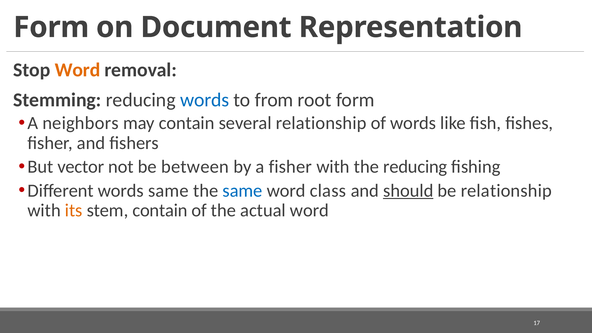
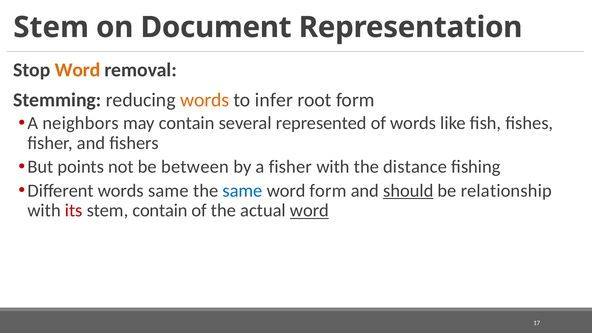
Form at (51, 27): Form -> Stem
words at (205, 100) colour: blue -> orange
from: from -> infer
several relationship: relationship -> represented
vector: vector -> points
the reducing: reducing -> distance
word class: class -> form
its colour: orange -> red
word at (309, 211) underline: none -> present
